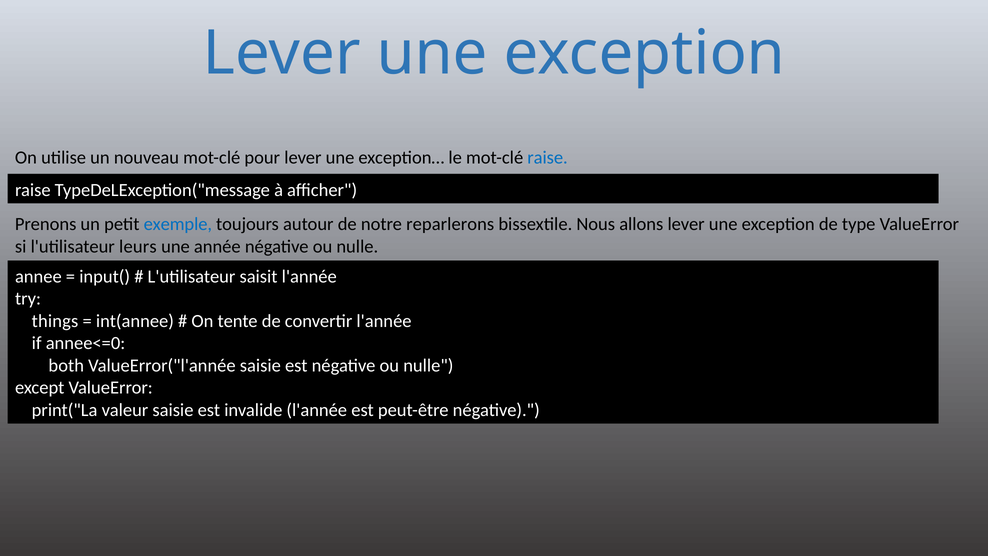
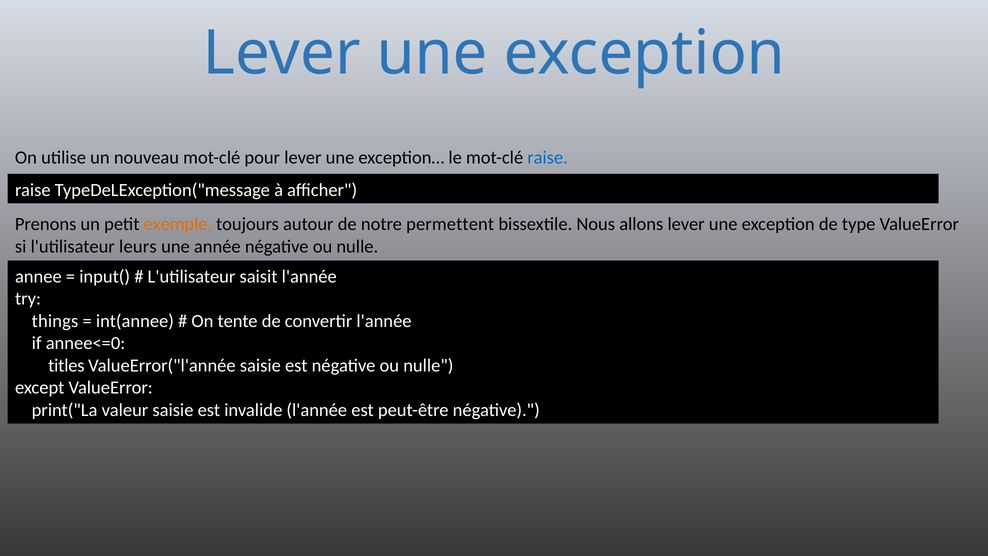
exemple colour: blue -> orange
reparlerons: reparlerons -> permettent
both: both -> titles
